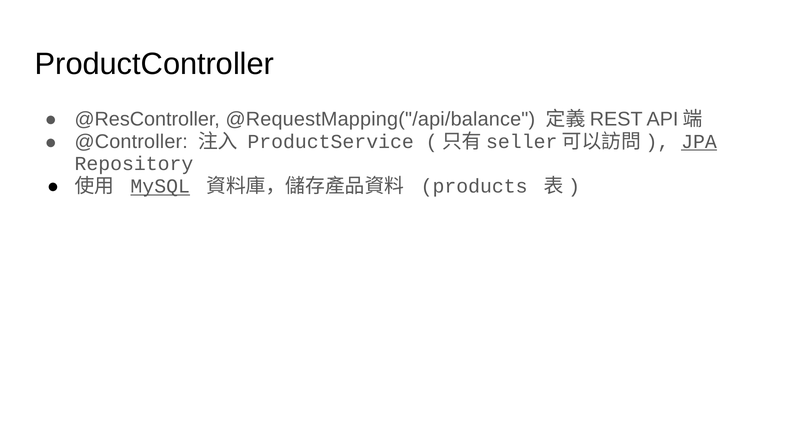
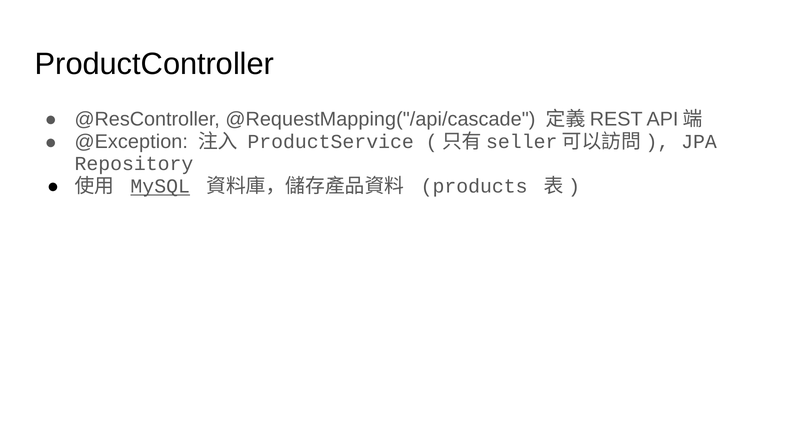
@RequestMapping("/api/balance: @RequestMapping("/api/balance -> @RequestMapping("/api/cascade
@Controller: @Controller -> @Exception
JPA underline: present -> none
